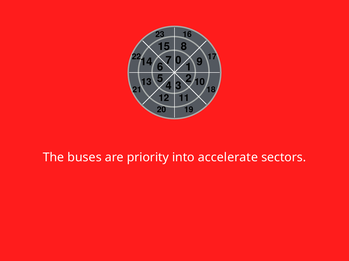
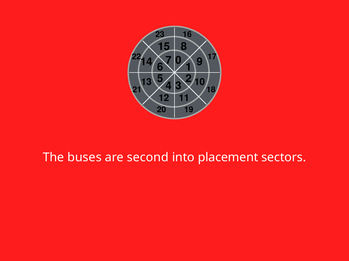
priority: priority -> second
accelerate: accelerate -> placement
